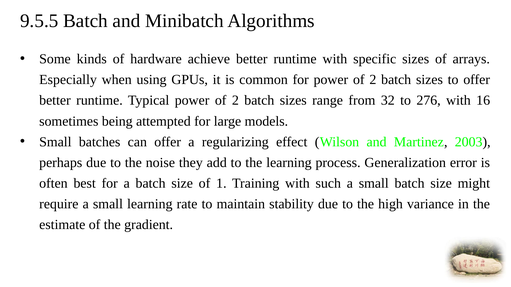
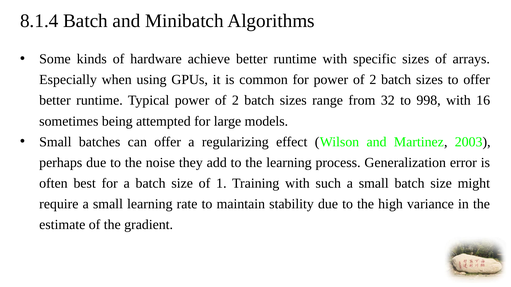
9.5.5: 9.5.5 -> 8.1.4
276: 276 -> 998
